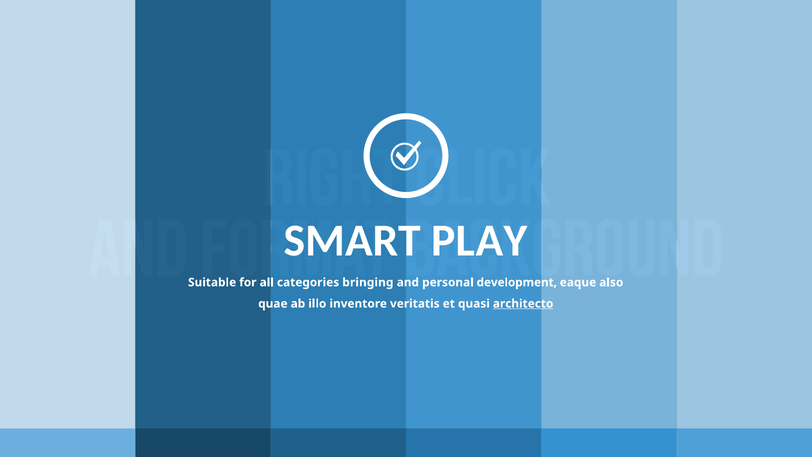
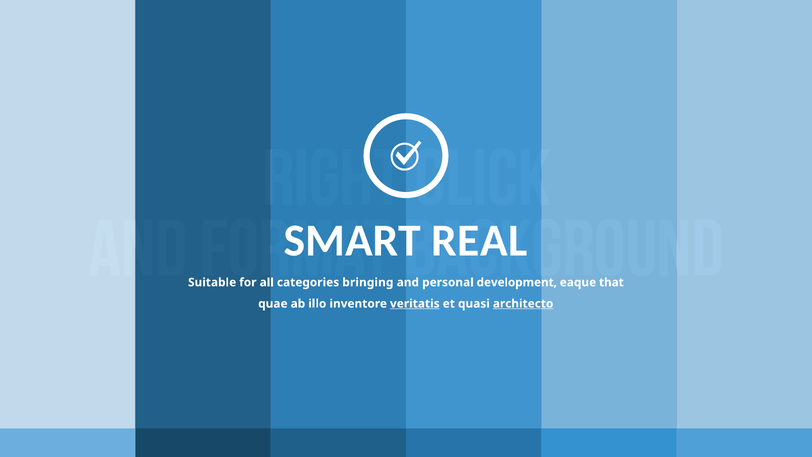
PLAY: PLAY -> REAL
also: also -> that
veritatis underline: none -> present
